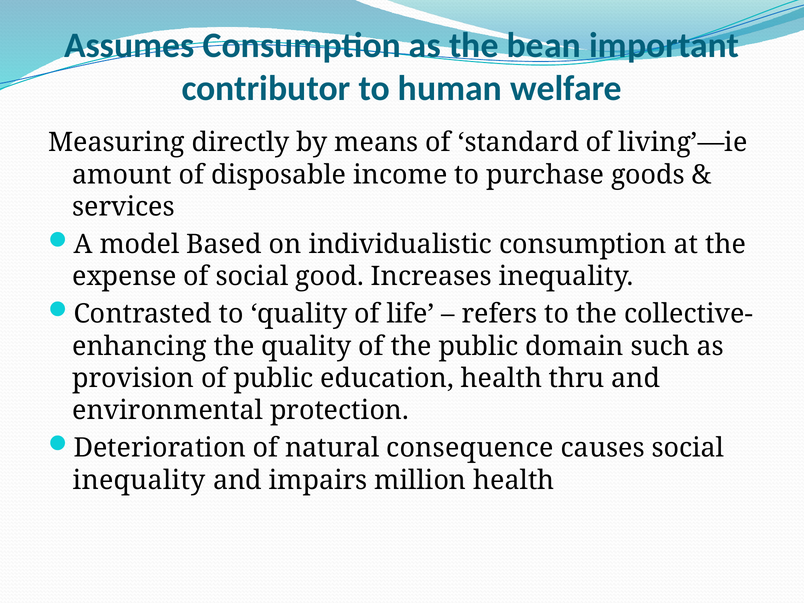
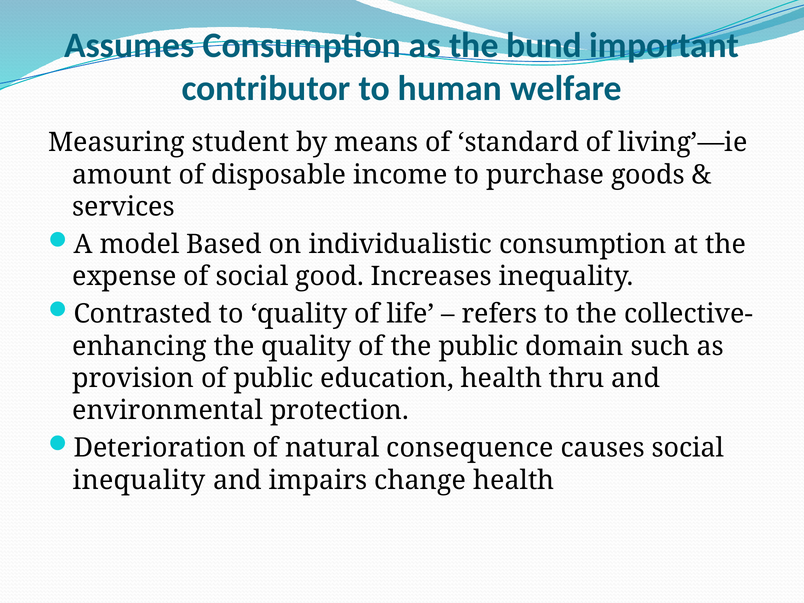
bean: bean -> bund
directly: directly -> student
million: million -> change
